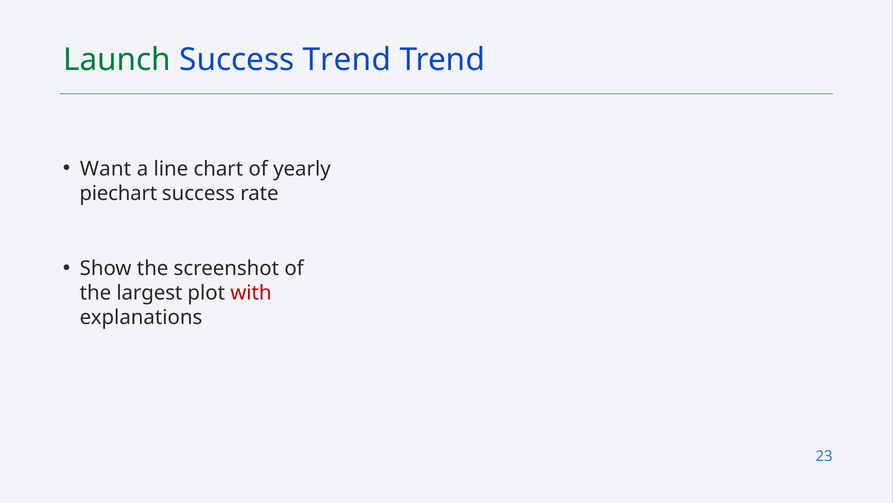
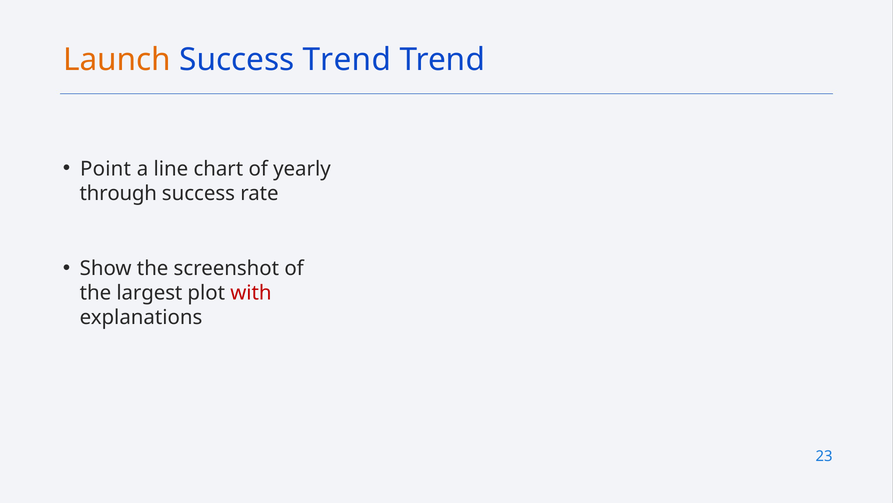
Launch colour: green -> orange
Want: Want -> Point
piechart: piechart -> through
